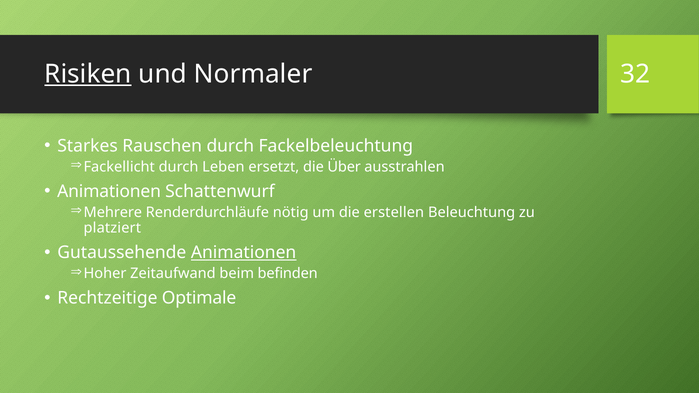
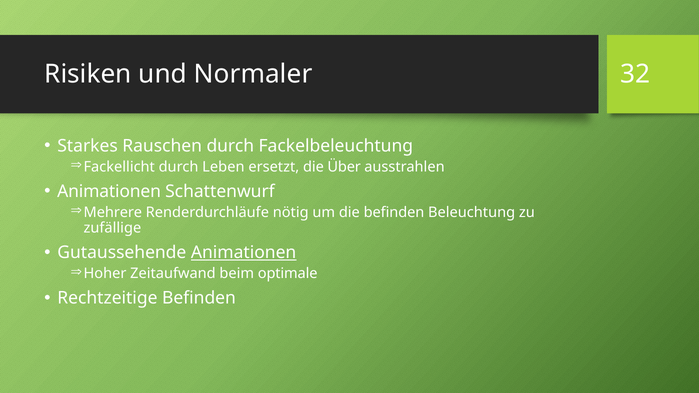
Risiken underline: present -> none
die erstellen: erstellen -> befinden
platziert: platziert -> zufällige
befinden: befinden -> optimale
Rechtzeitige Optimale: Optimale -> Befinden
